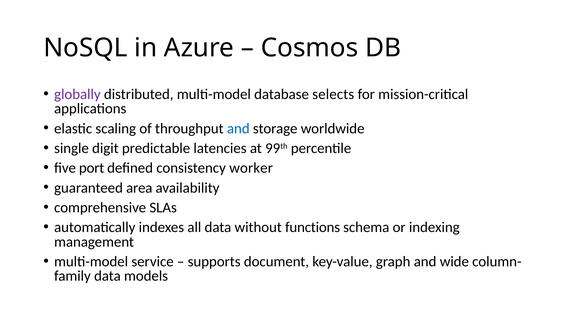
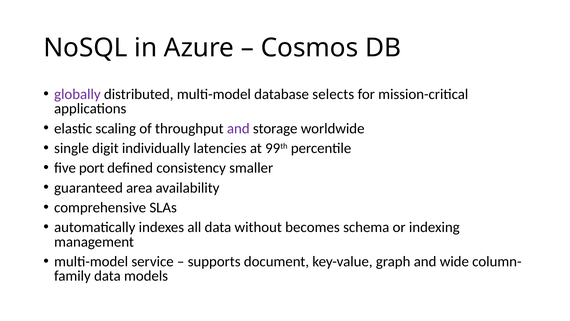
and at (238, 128) colour: blue -> purple
predictable: predictable -> individually
worker: worker -> smaller
functions: functions -> becomes
